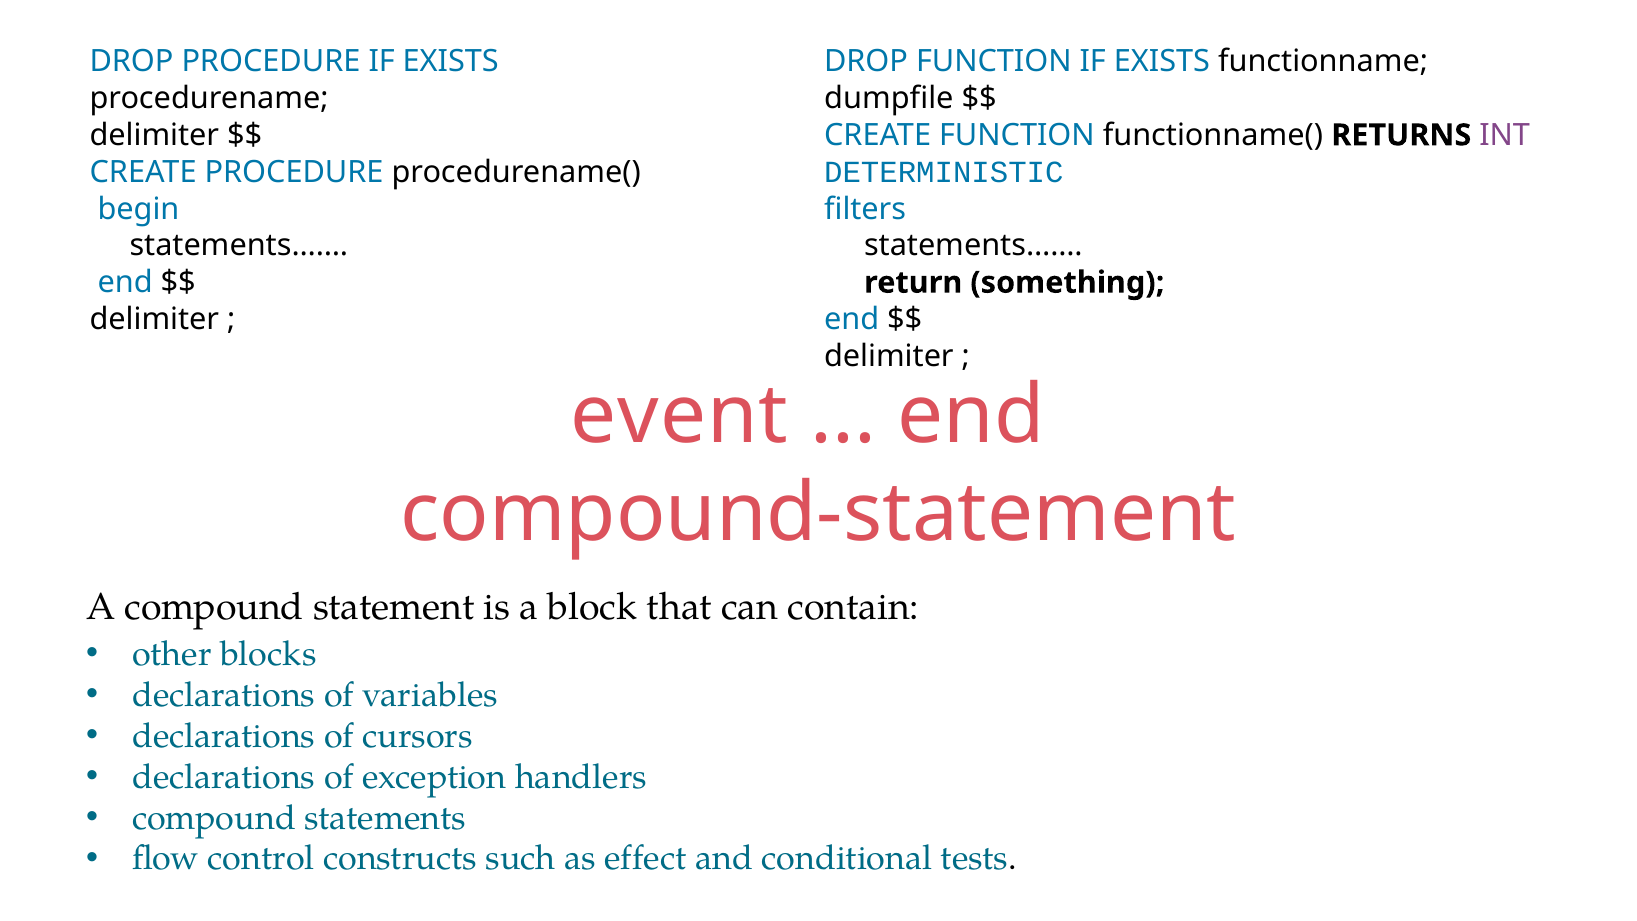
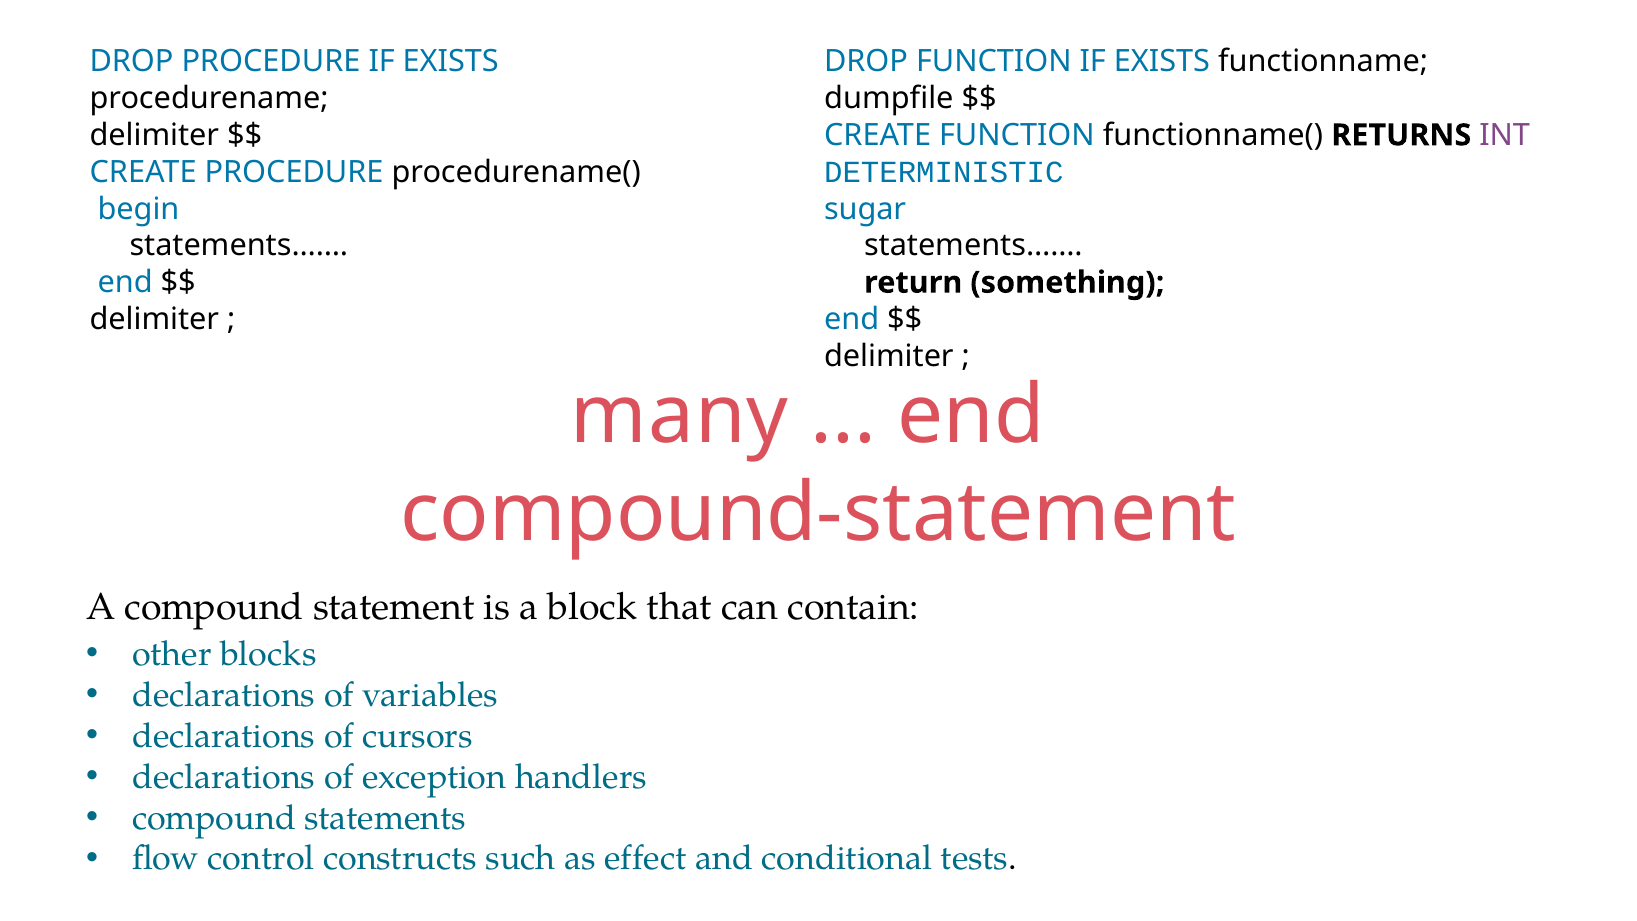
filters: filters -> sugar
event: event -> many
